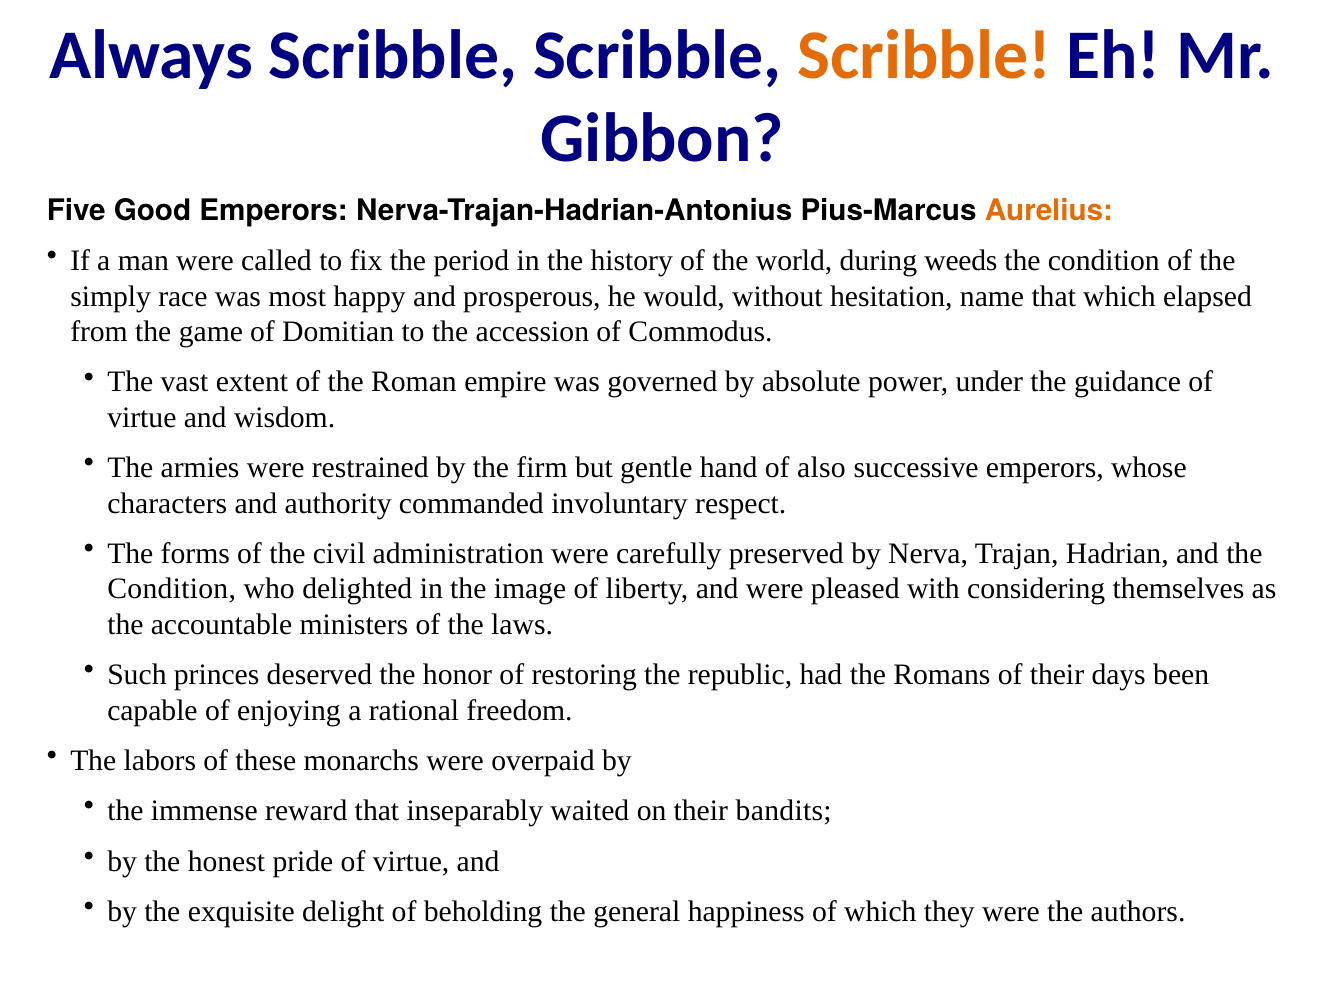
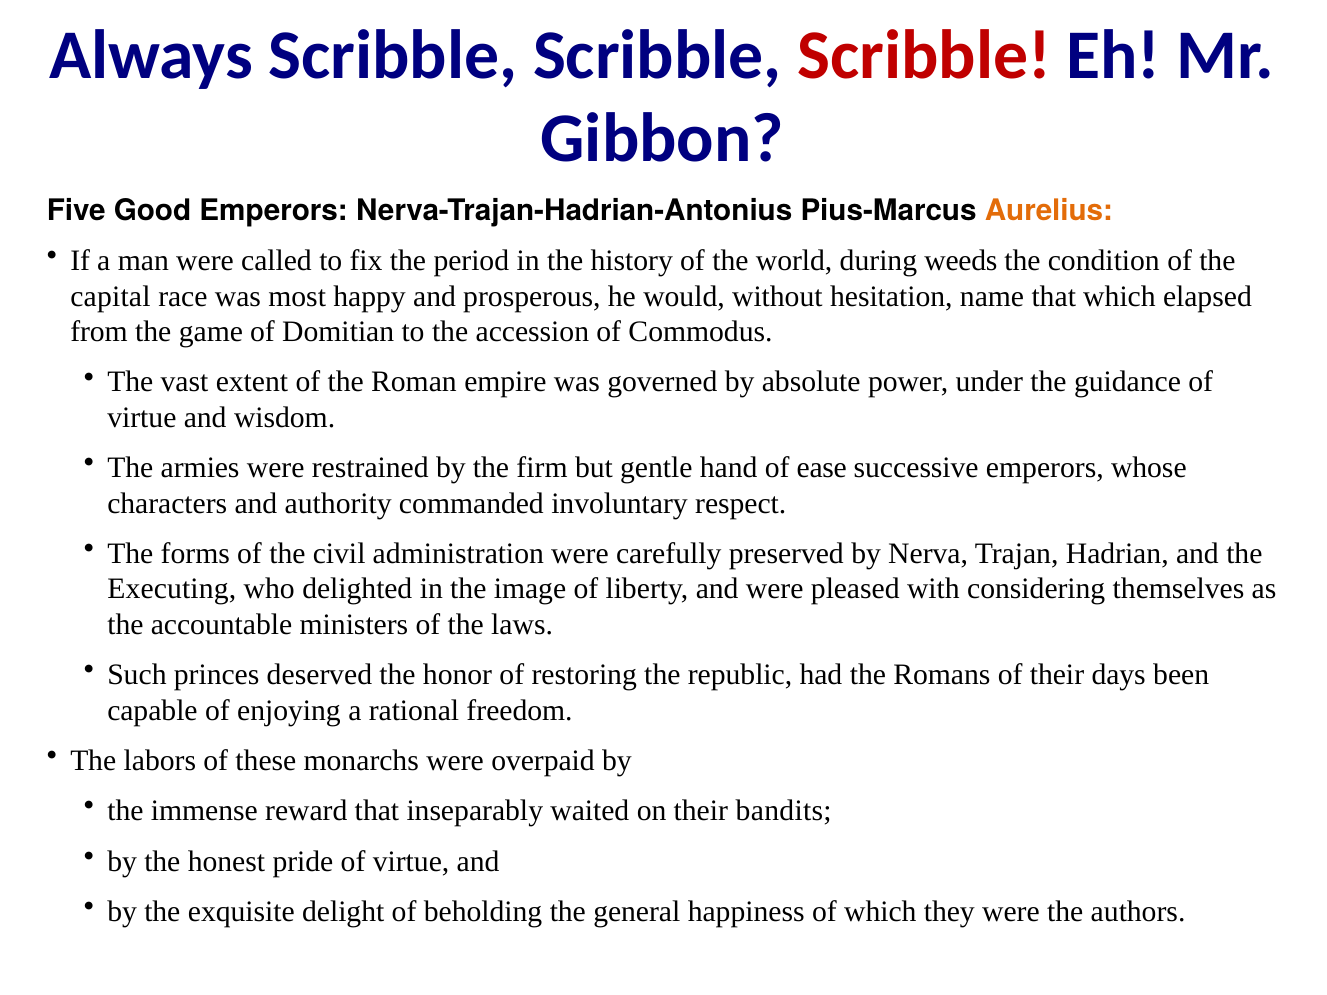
Scribble at (924, 55) colour: orange -> red
simply: simply -> capital
also: also -> ease
Condition at (172, 589): Condition -> Executing
